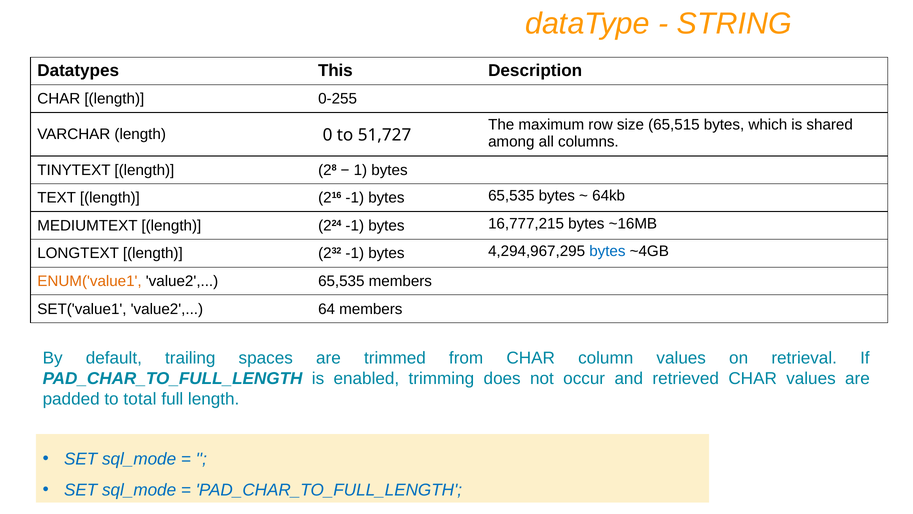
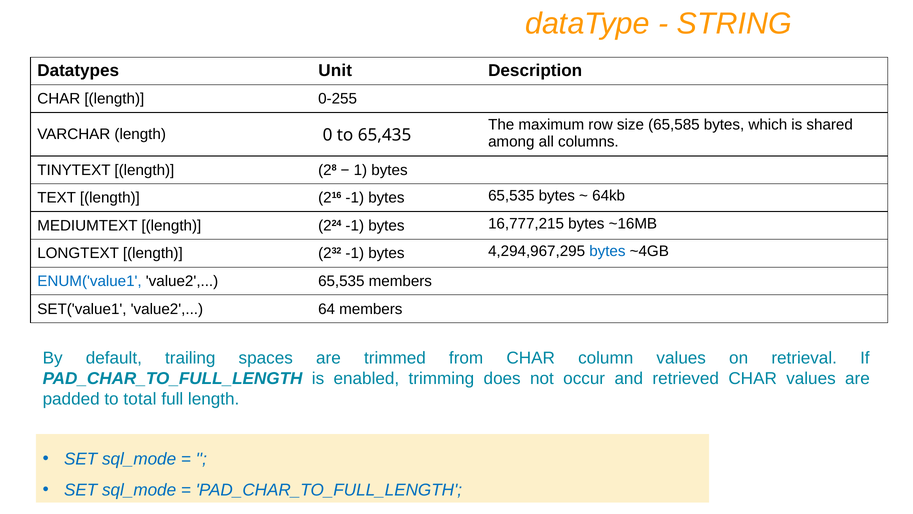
This: This -> Unit
65,515: 65,515 -> 65,585
51,727: 51,727 -> 65,435
ENUM('value1 colour: orange -> blue
